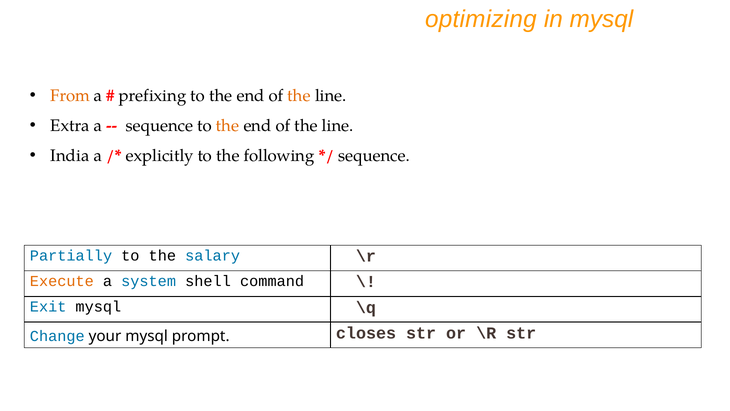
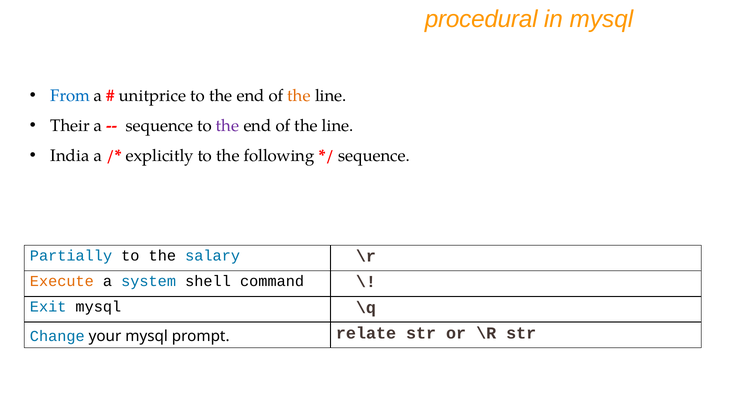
optimizing: optimizing -> procedural
From colour: orange -> blue
prefixing: prefixing -> unitprice
Extra: Extra -> Their
the at (228, 126) colour: orange -> purple
closes: closes -> relate
